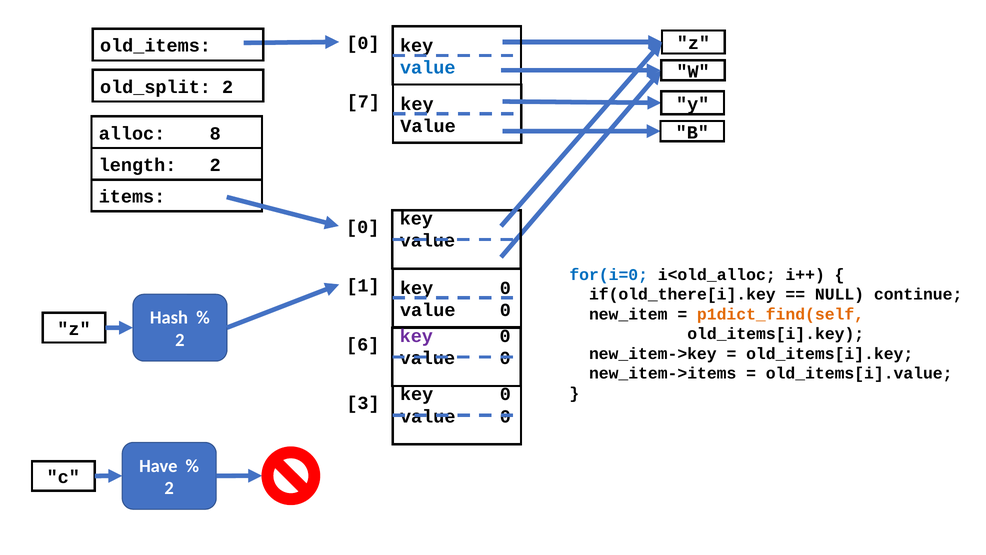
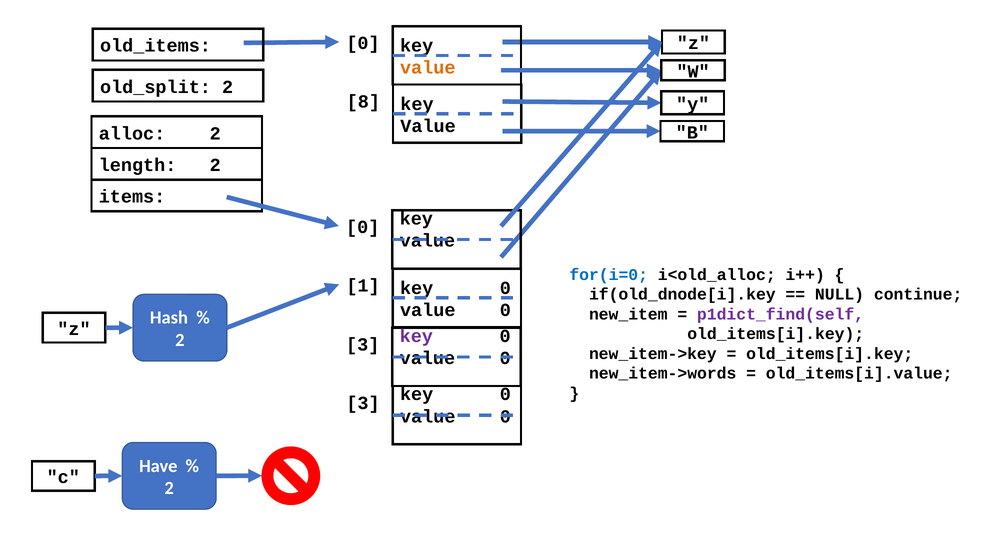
value at (428, 68) colour: blue -> orange
7: 7 -> 8
alloc 8: 8 -> 2
if(old_there[i].key: if(old_there[i].key -> if(old_dnode[i].key
p1dict_find(self colour: orange -> purple
6 at (363, 344): 6 -> 3
new_item->items: new_item->items -> new_item->words
